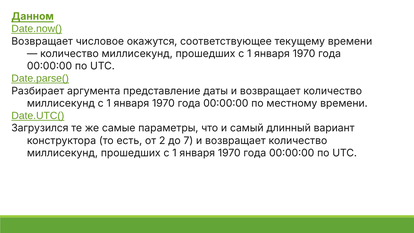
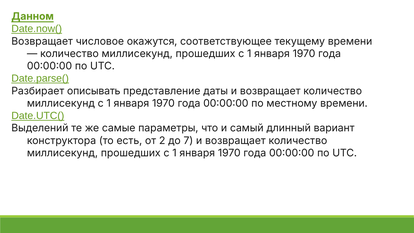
аргумента: аргумента -> описывать
Загрузился: Загрузился -> Выделений
